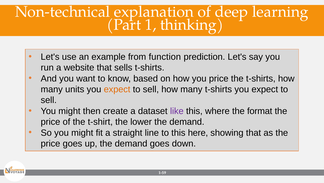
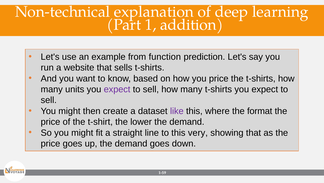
thinking: thinking -> addition
expect at (117, 89) colour: orange -> purple
here: here -> very
